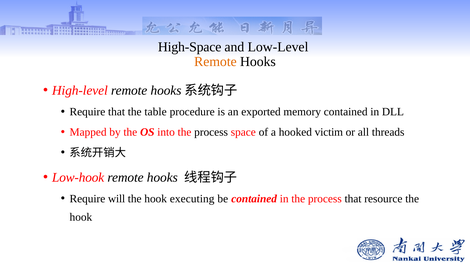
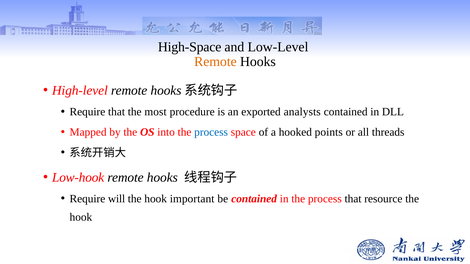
table: table -> most
memory: memory -> analysts
process at (211, 132) colour: black -> blue
victim: victim -> points
executing: executing -> important
